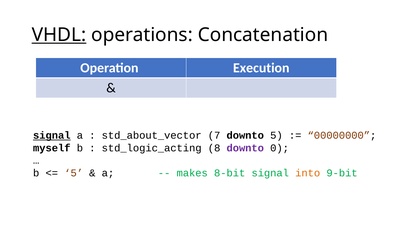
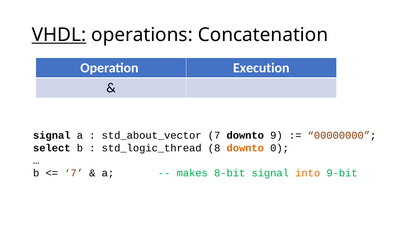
signal at (52, 136) underline: present -> none
downto 5: 5 -> 9
myself: myself -> select
std_logic_acting: std_logic_acting -> std_logic_thread
downto at (245, 148) colour: purple -> orange
5 at (74, 173): 5 -> 7
